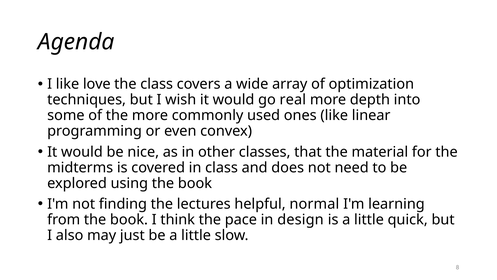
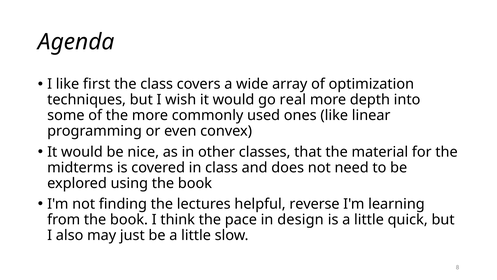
love: love -> first
normal: normal -> reverse
